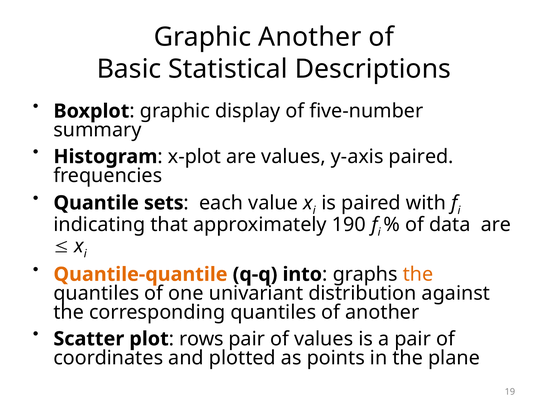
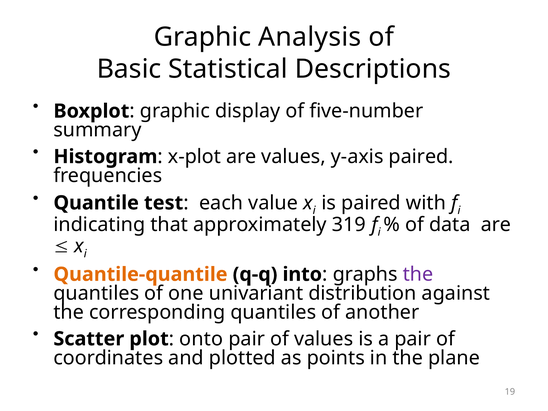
Graphic Another: Another -> Analysis
sets: sets -> test
190: 190 -> 319
the at (418, 274) colour: orange -> purple
rows: rows -> onto
